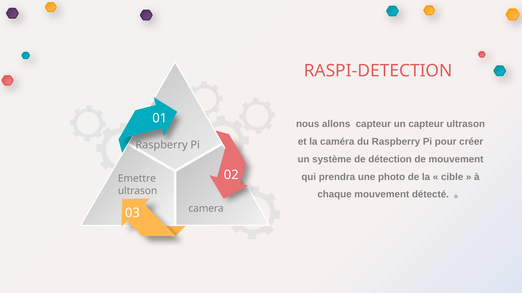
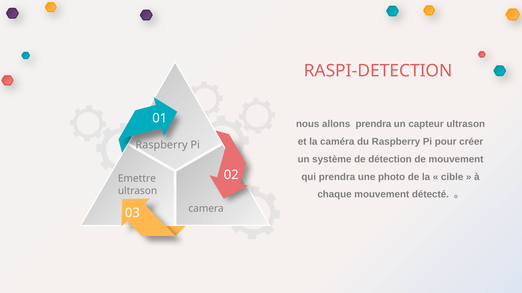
allons capteur: capteur -> prendra
